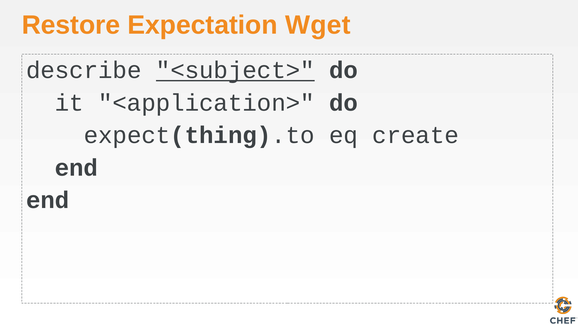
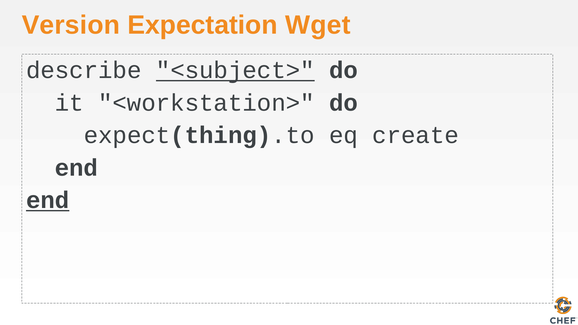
Restore: Restore -> Version
<application>: <application> -> <workstation>
end at (48, 200) underline: none -> present
